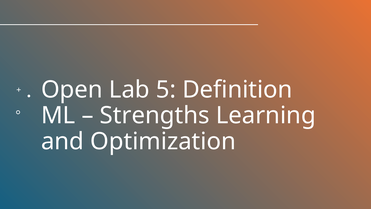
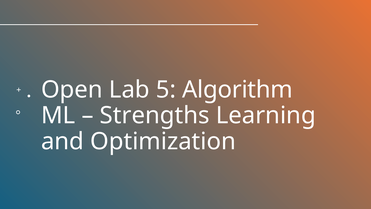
Definition: Definition -> Algorithm
